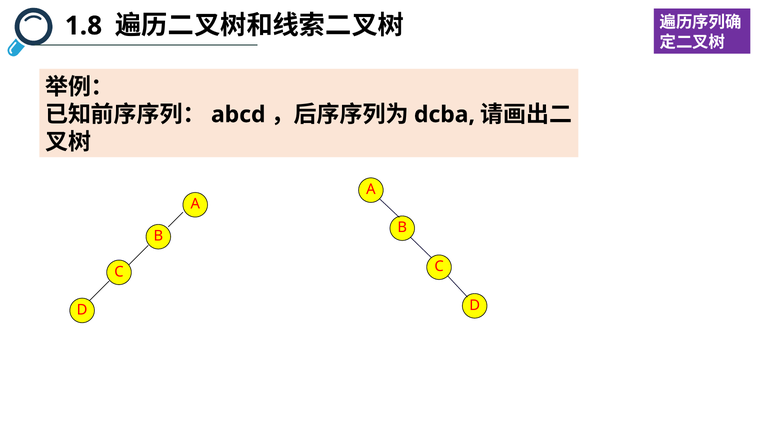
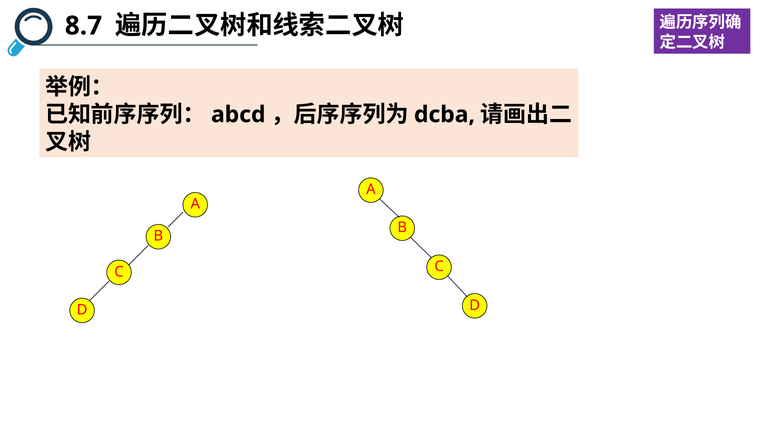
1.8: 1.8 -> 8.7
